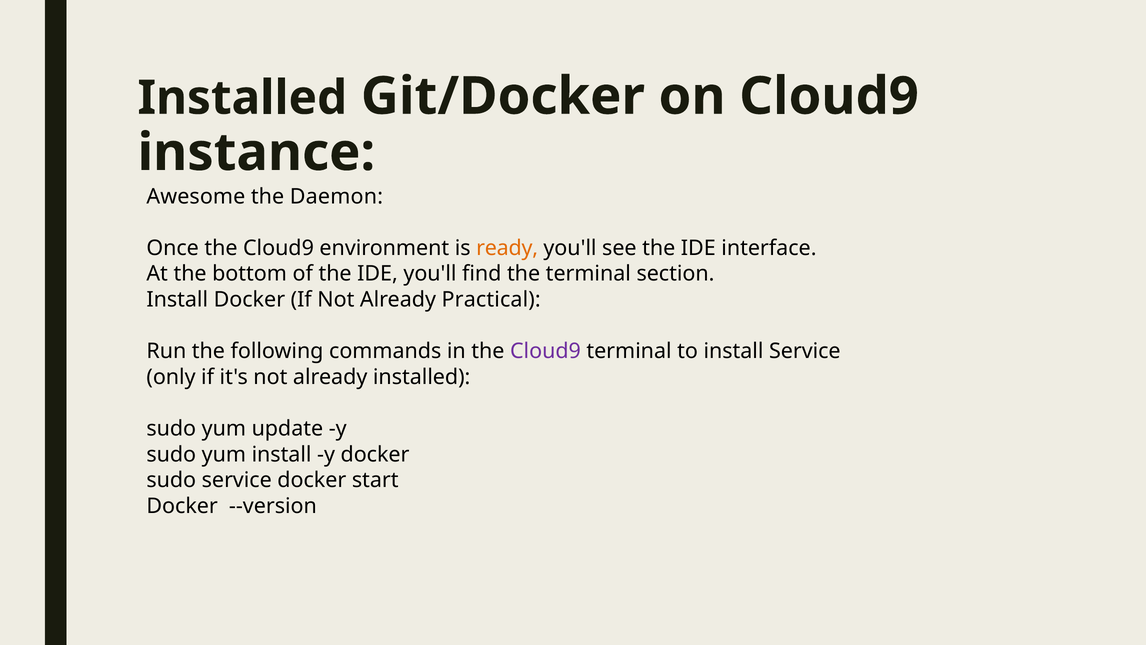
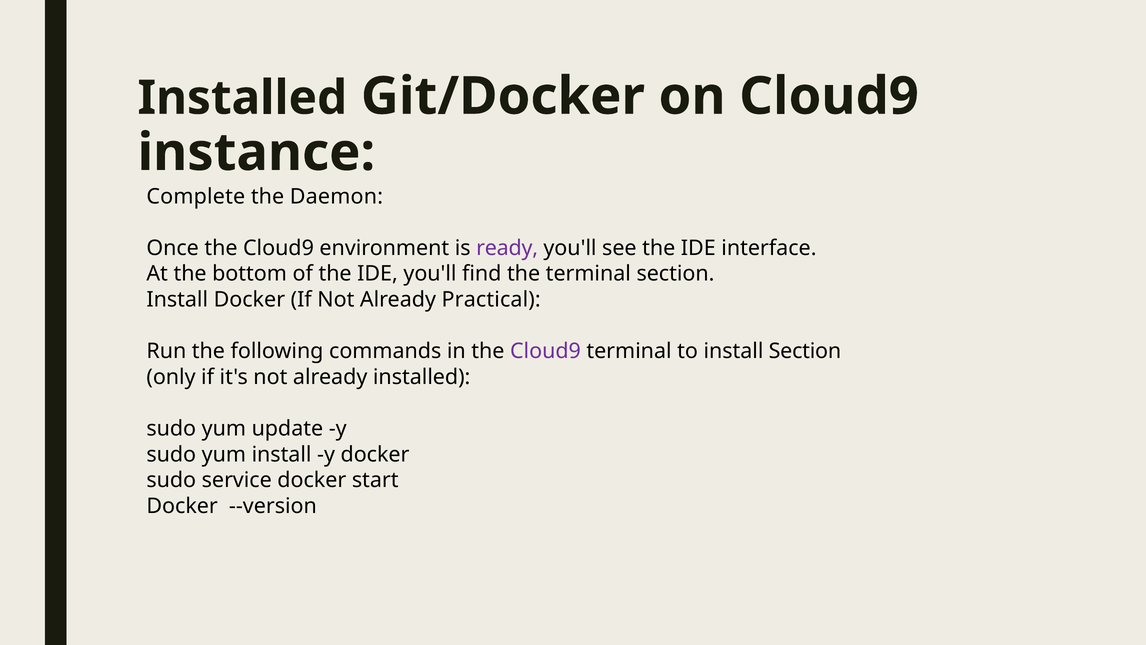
Awesome: Awesome -> Complete
ready colour: orange -> purple
install Service: Service -> Section
